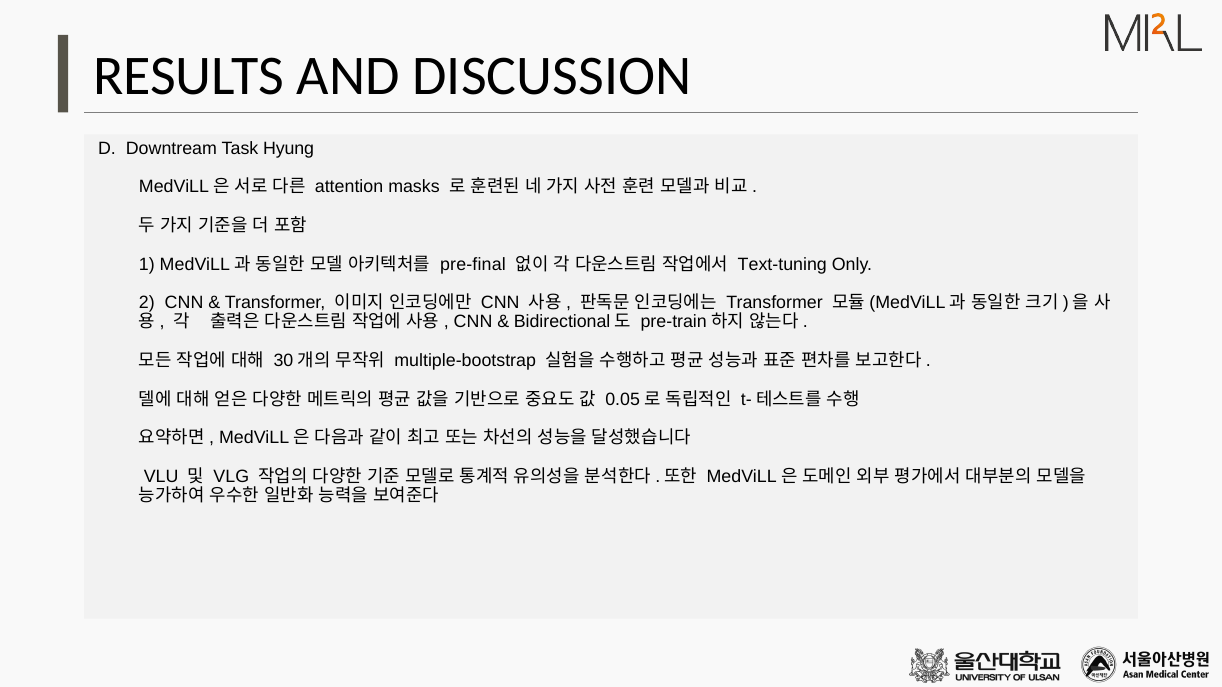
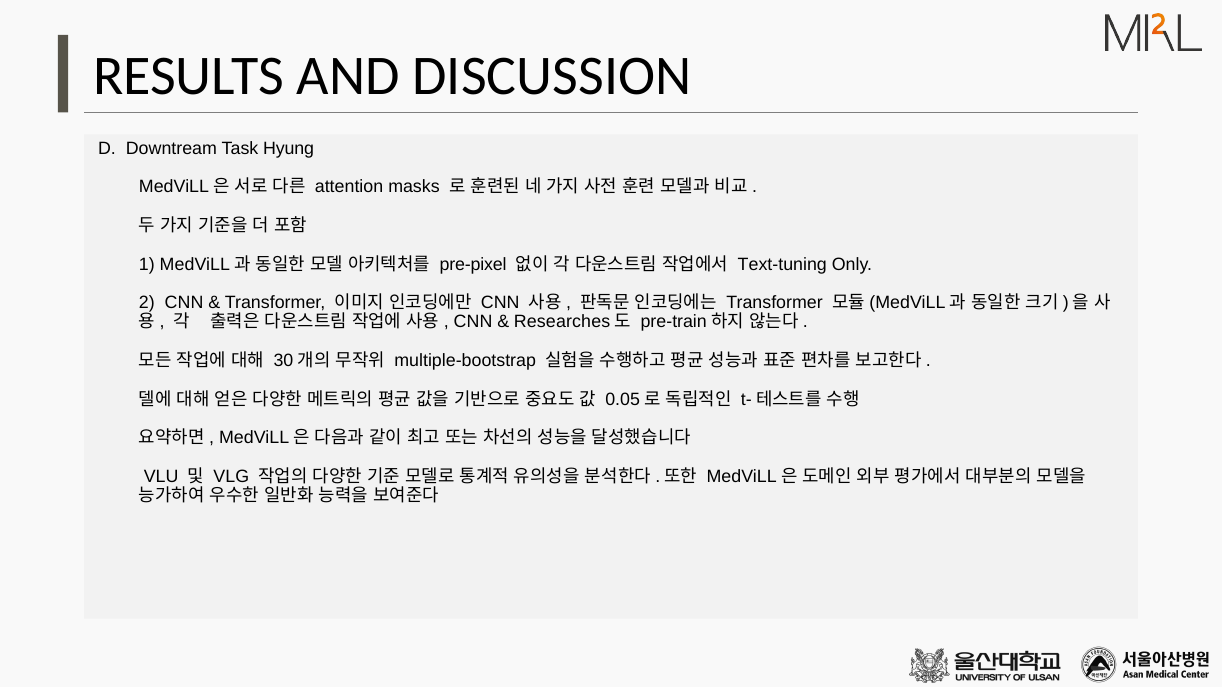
pre-final: pre-final -> pre-pixel
Bidirectional: Bidirectional -> Researches
